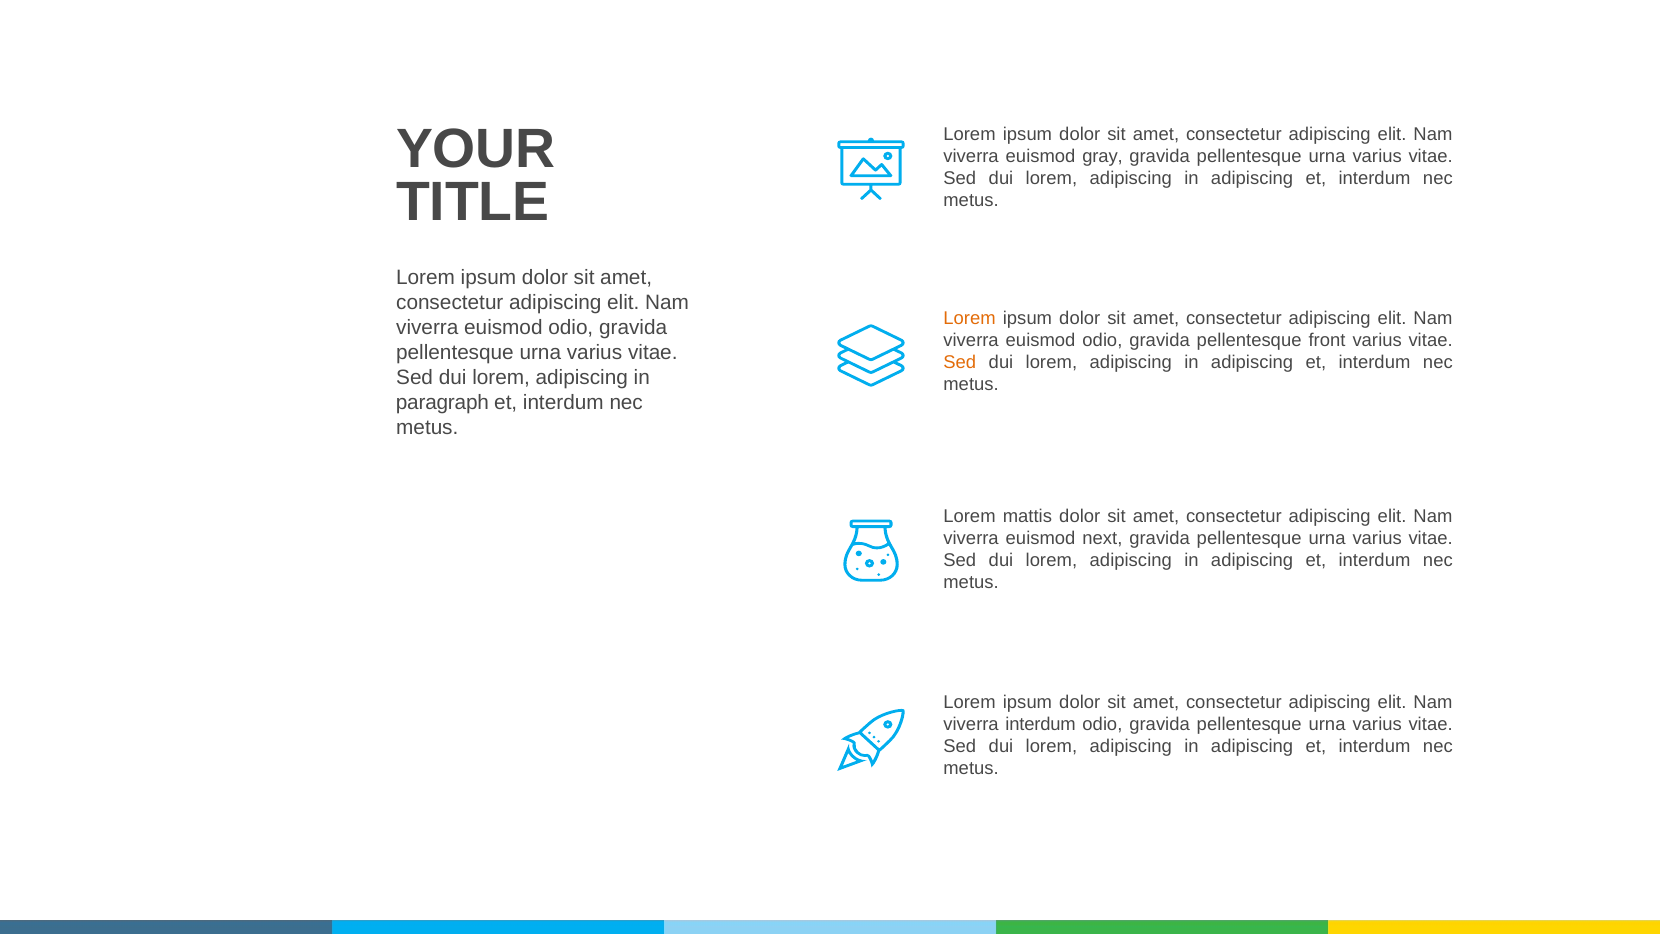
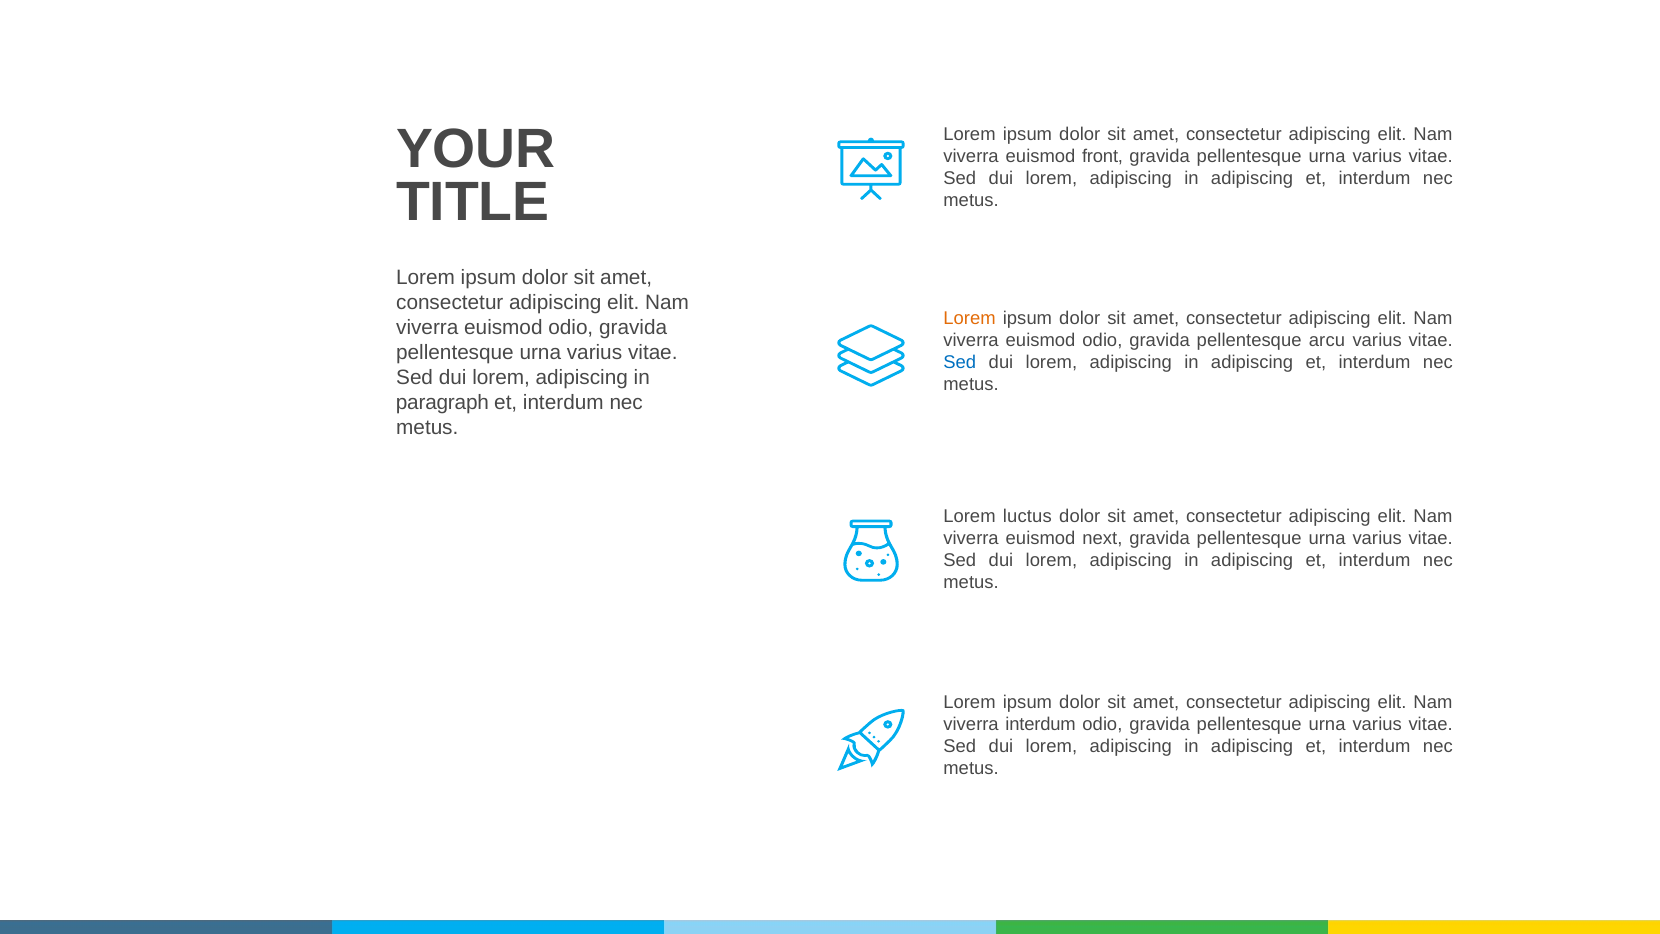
gray: gray -> front
front: front -> arcu
Sed at (960, 362) colour: orange -> blue
mattis: mattis -> luctus
